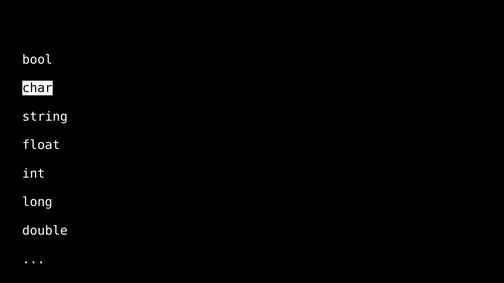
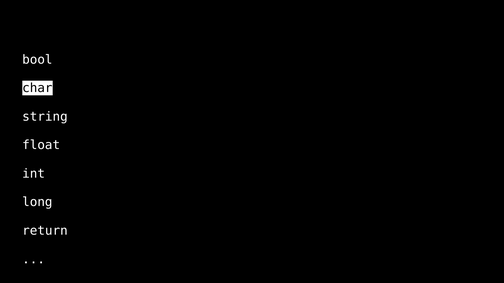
double: double -> return
